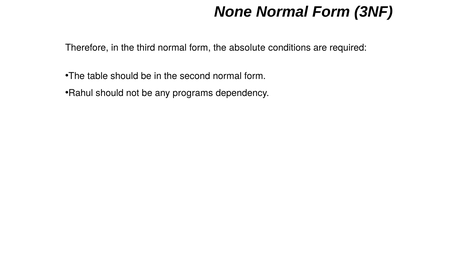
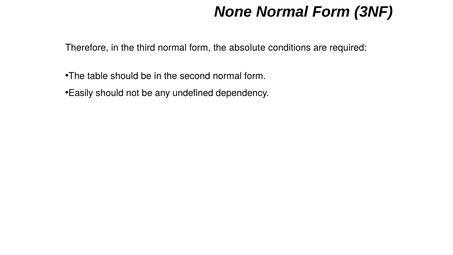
Rahul: Rahul -> Easily
programs: programs -> undefined
